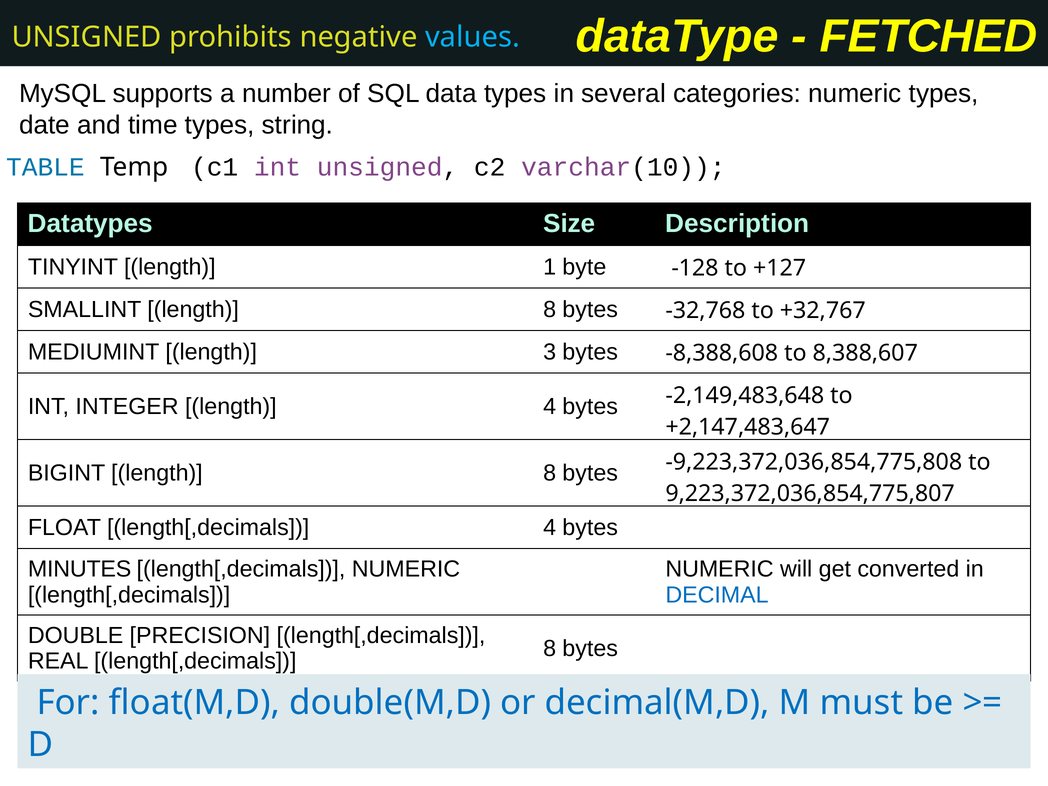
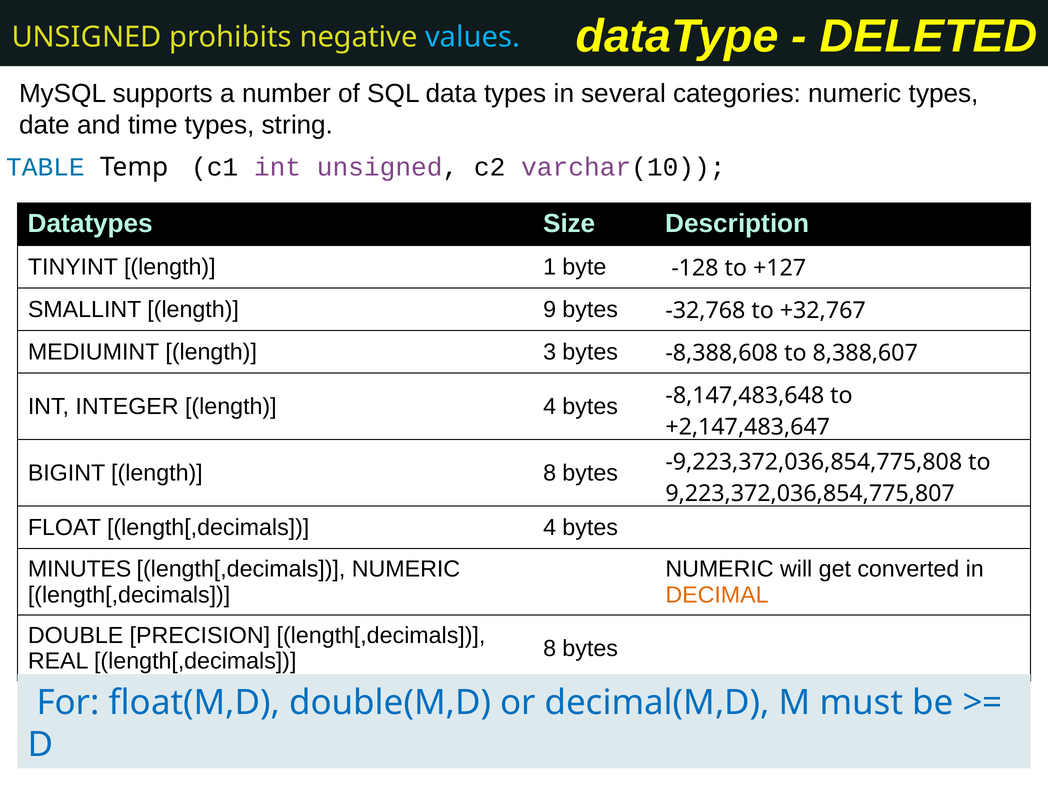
FETCHED: FETCHED -> DELETED
SMALLINT length 8: 8 -> 9
-2,149,483,648: -2,149,483,648 -> -8,147,483,648
DECIMAL colour: blue -> orange
